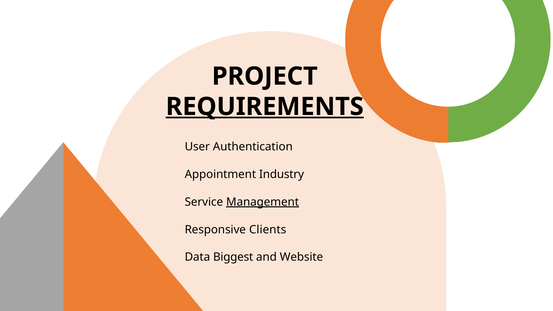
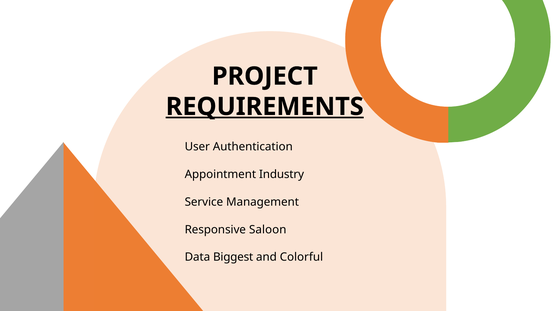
Management underline: present -> none
Clients: Clients -> Saloon
Website: Website -> Colorful
